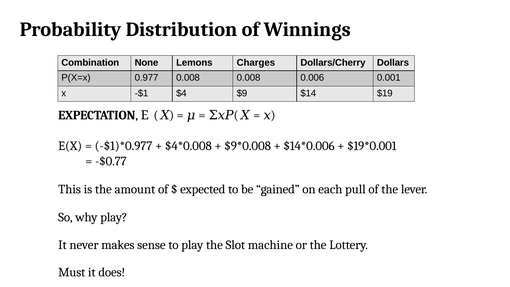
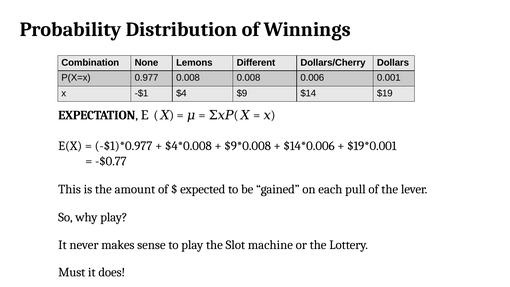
Charges: Charges -> Different
